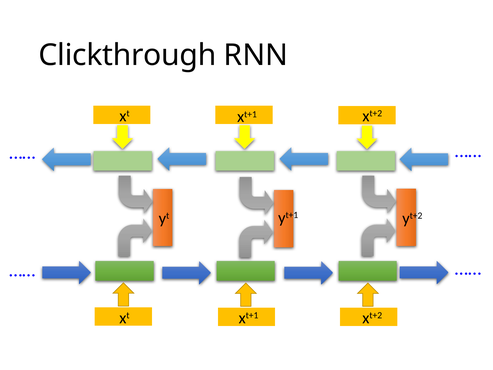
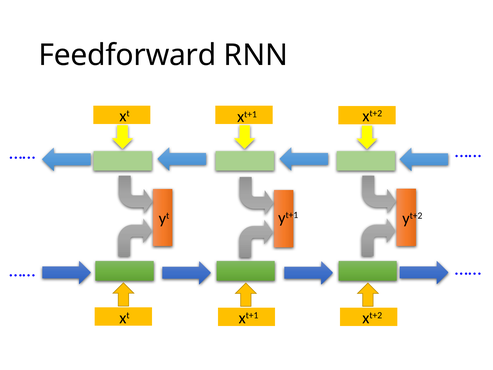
Clickthrough: Clickthrough -> Feedforward
